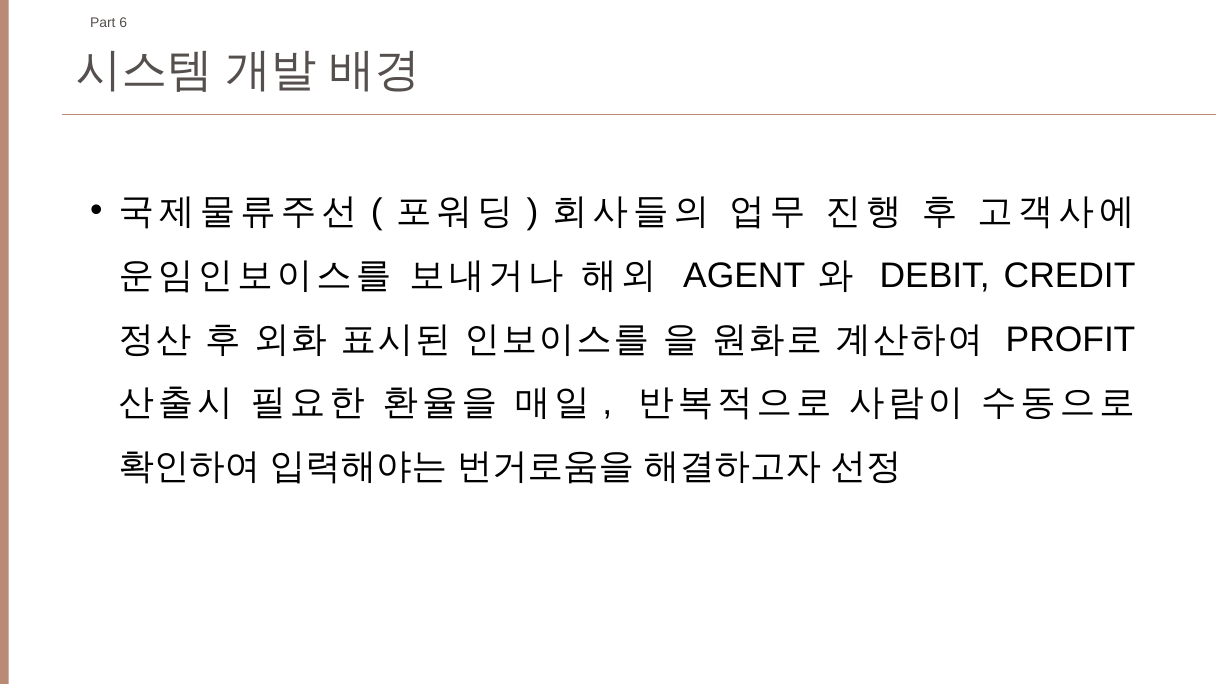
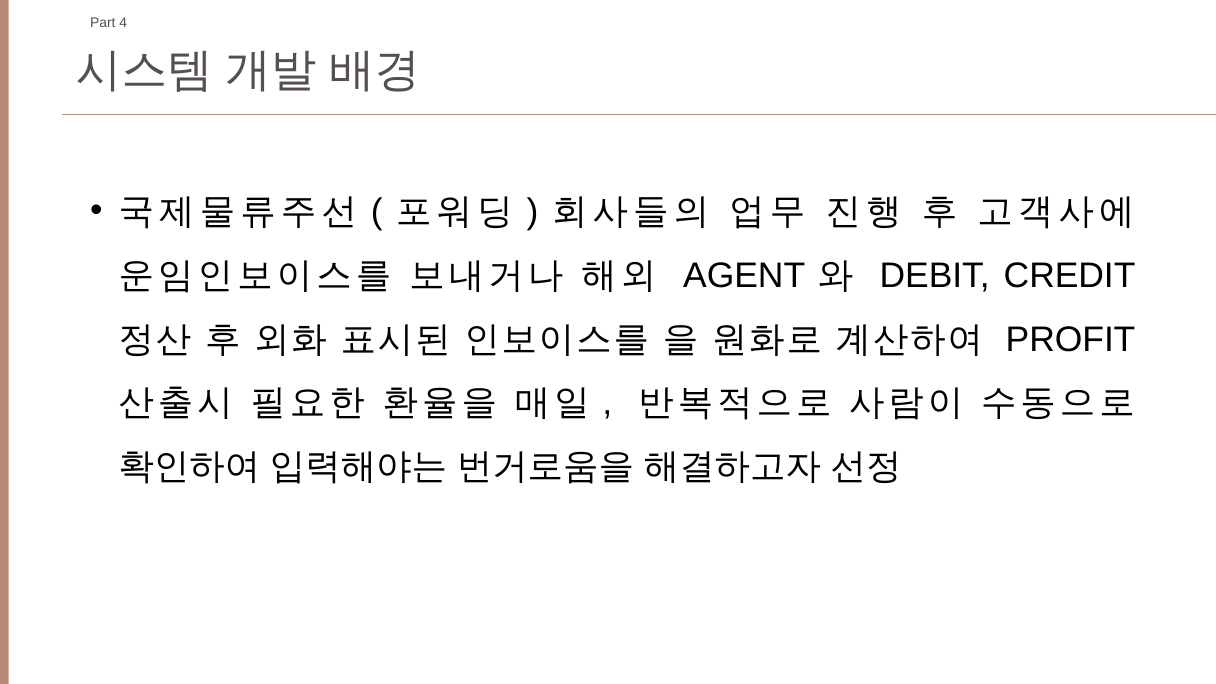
6: 6 -> 4
